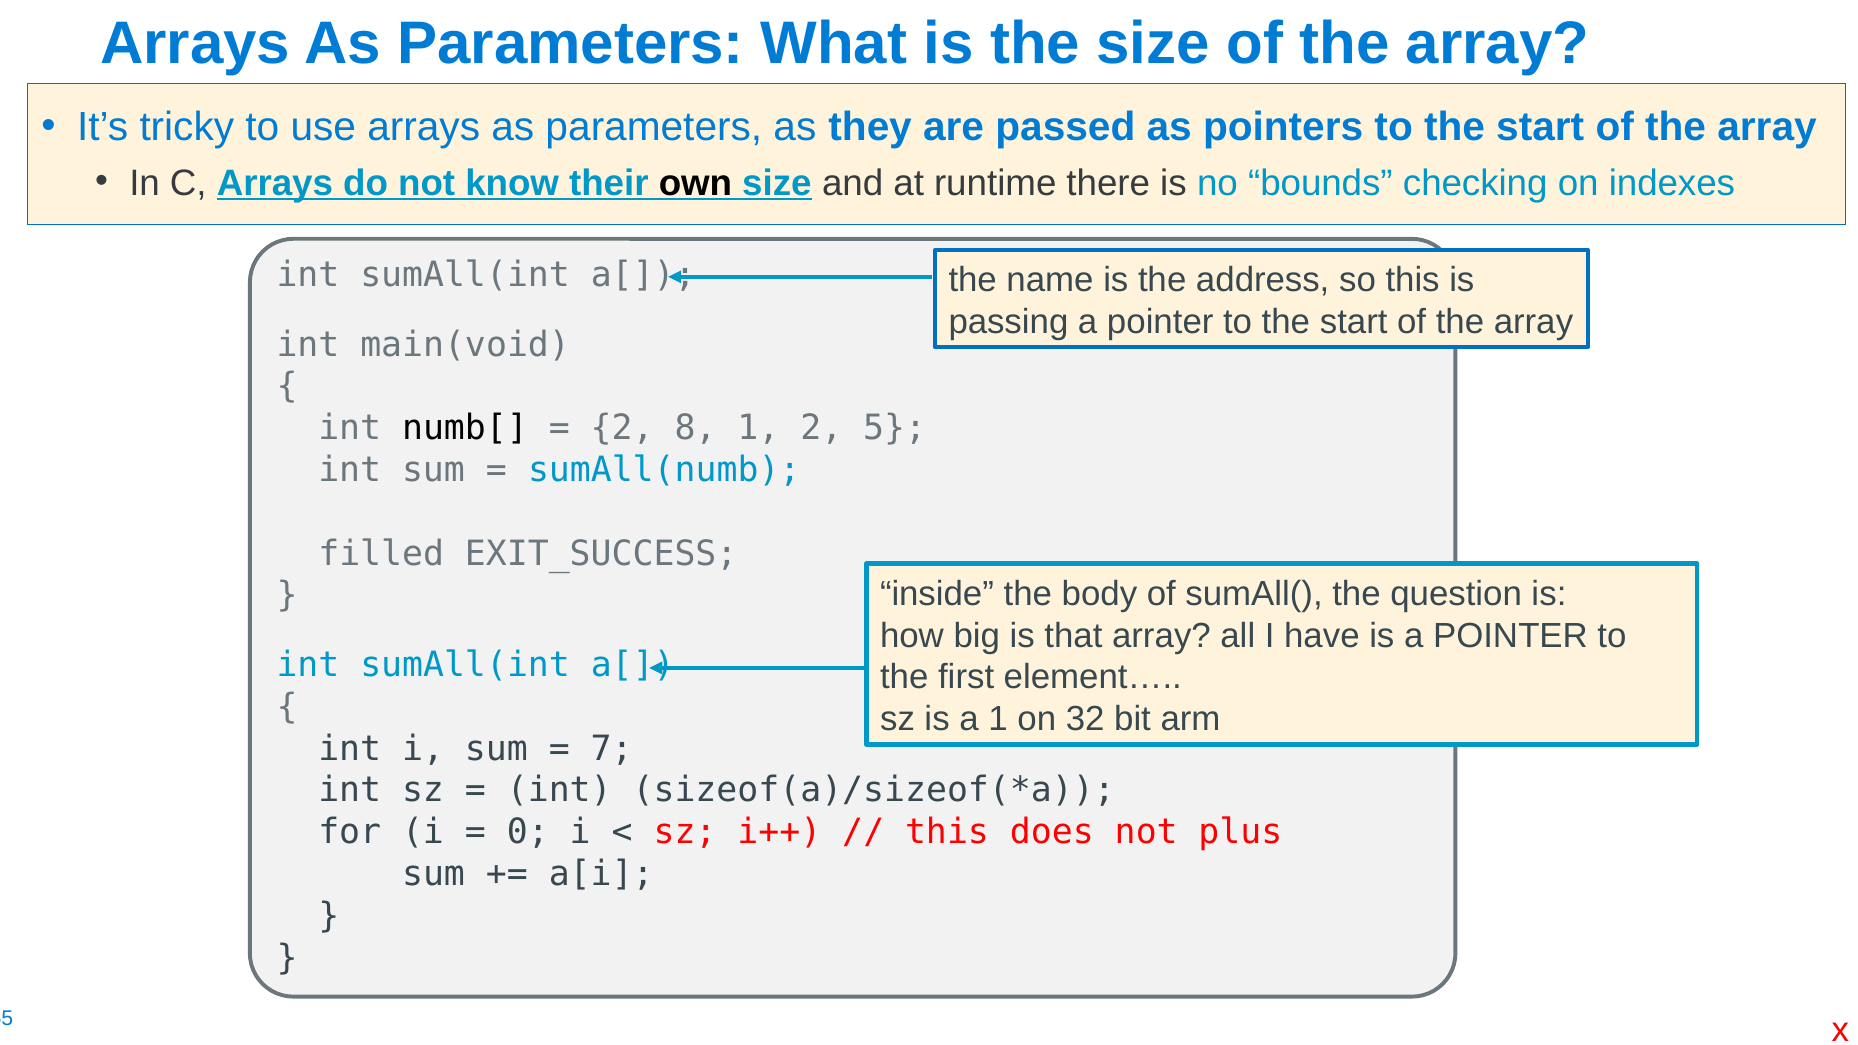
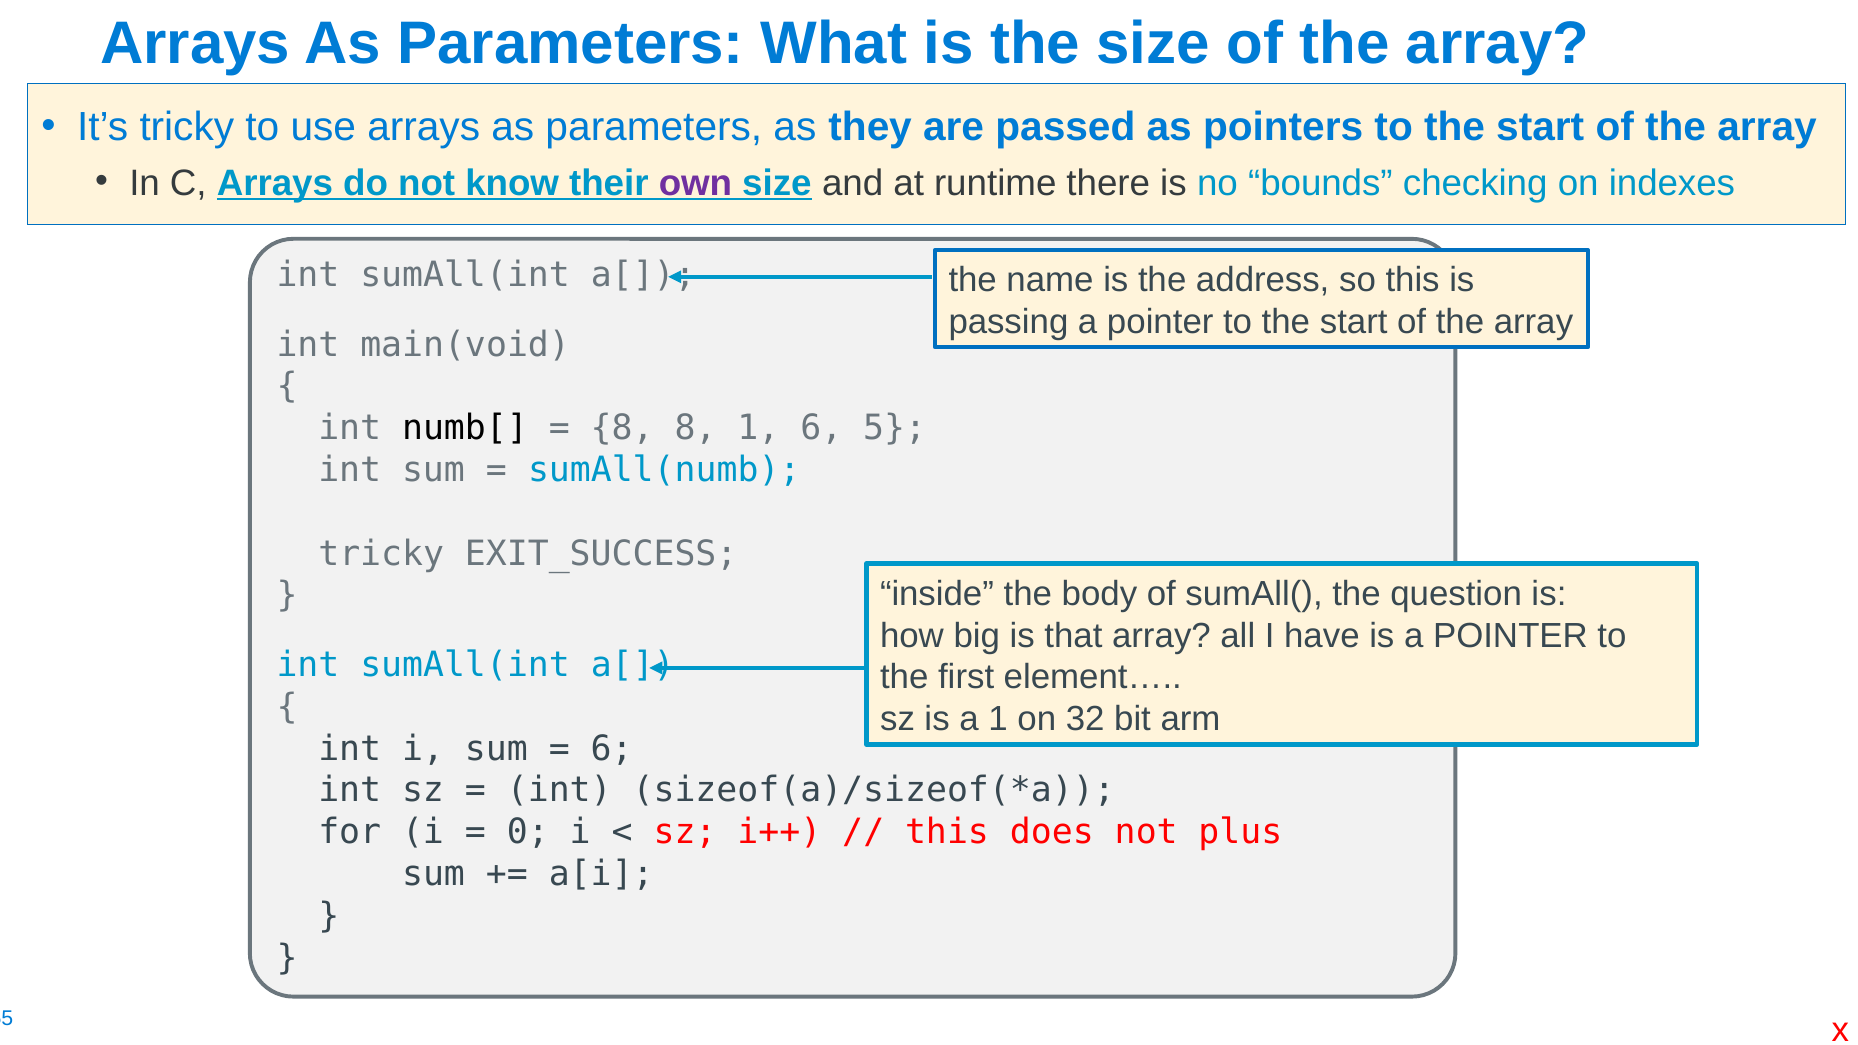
own colour: black -> purple
2 at (622, 428): 2 -> 8
1 2: 2 -> 6
filled at (381, 554): filled -> tricky
7 at (612, 749): 7 -> 6
